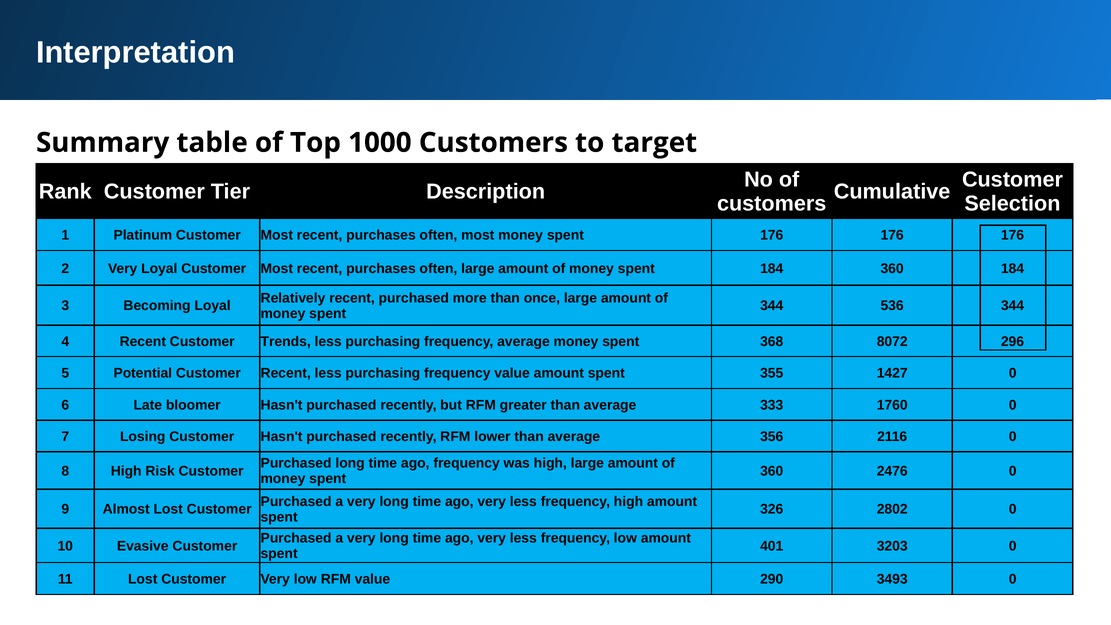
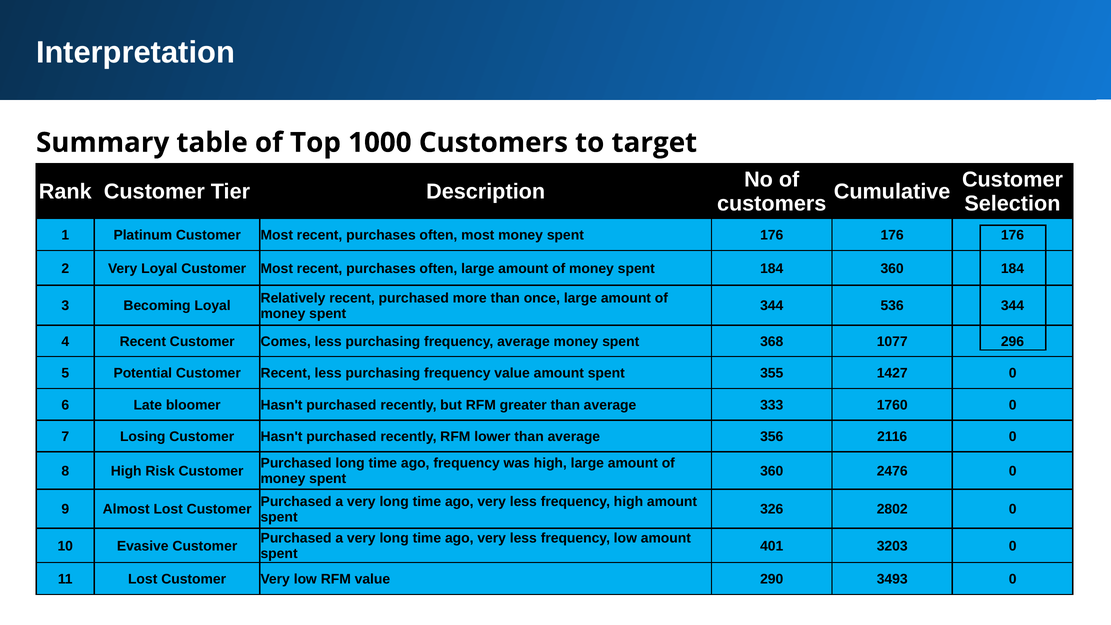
Trends: Trends -> Comes
8072: 8072 -> 1077
